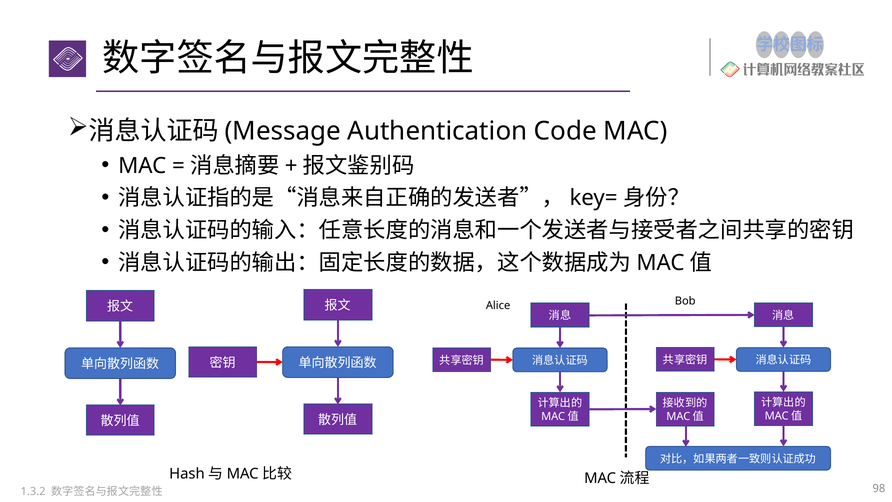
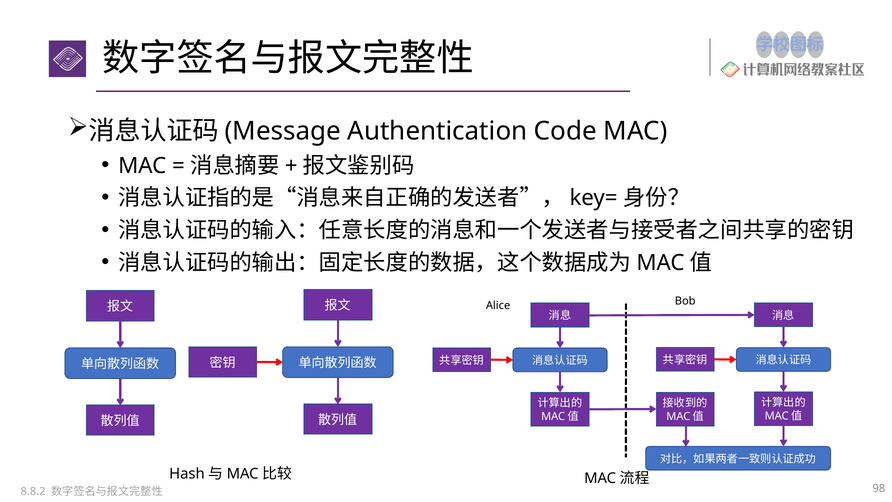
1.3.2: 1.3.2 -> 8.8.2
